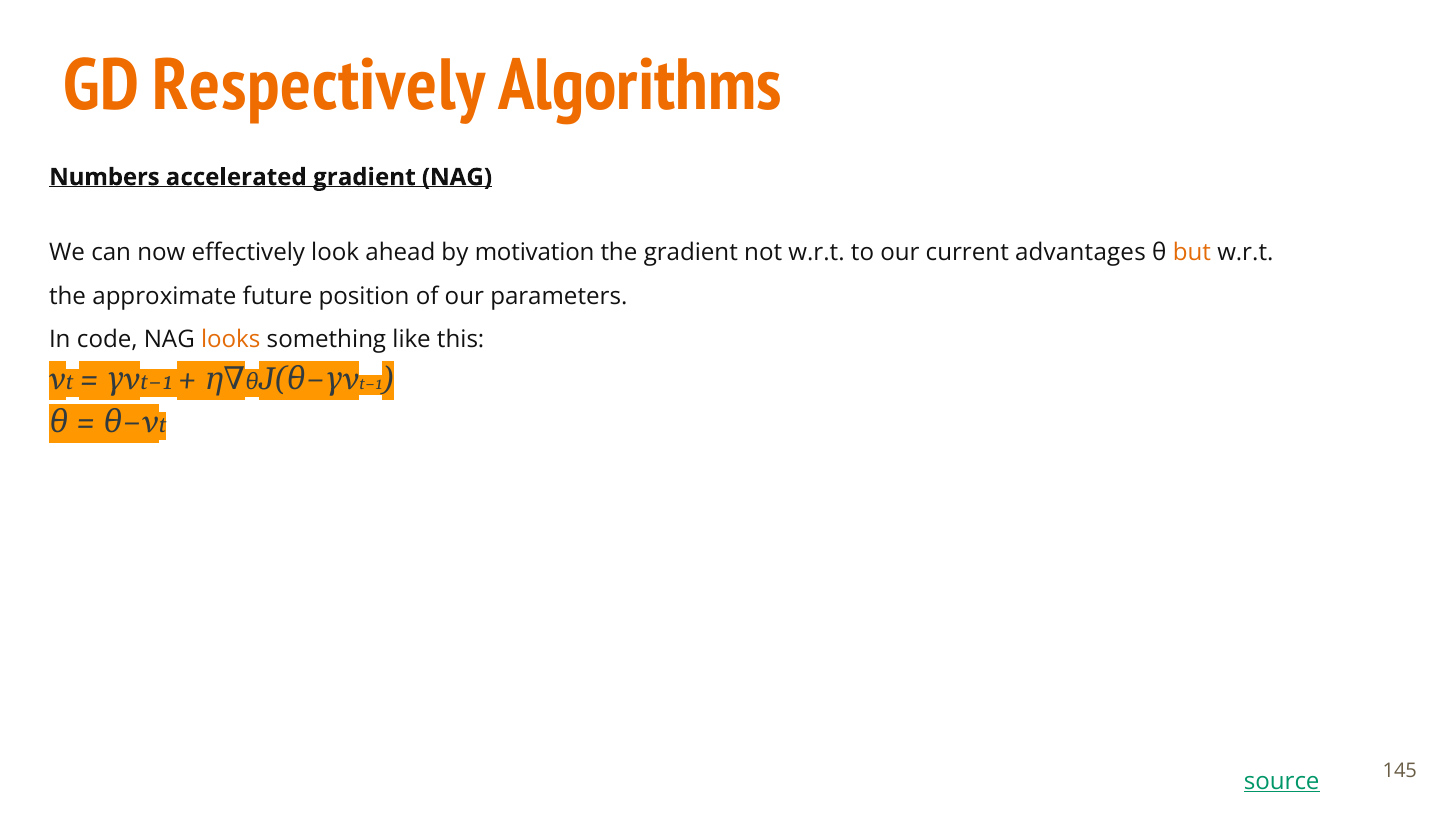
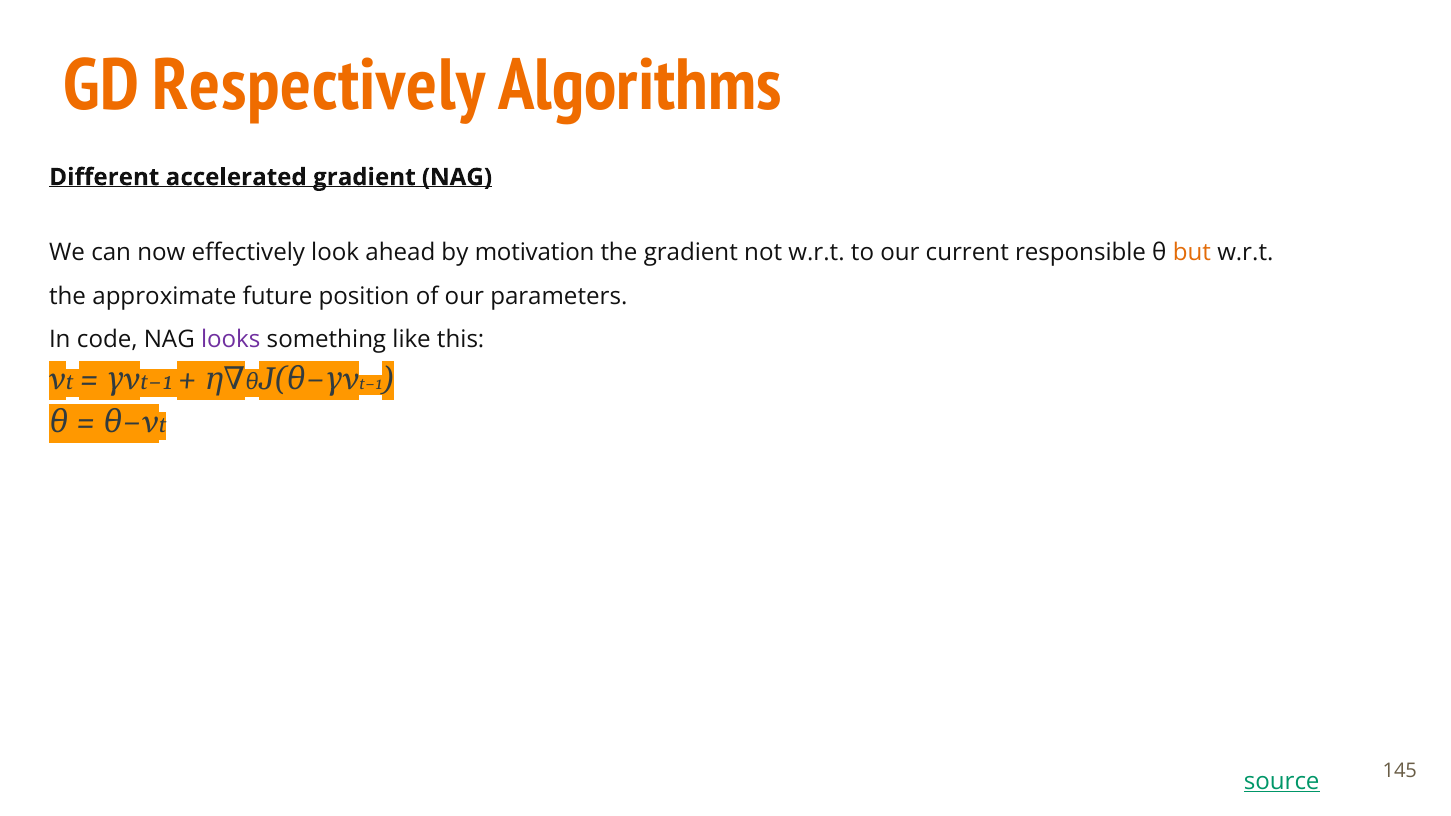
Numbers: Numbers -> Different
advantages: advantages -> responsible
looks colour: orange -> purple
